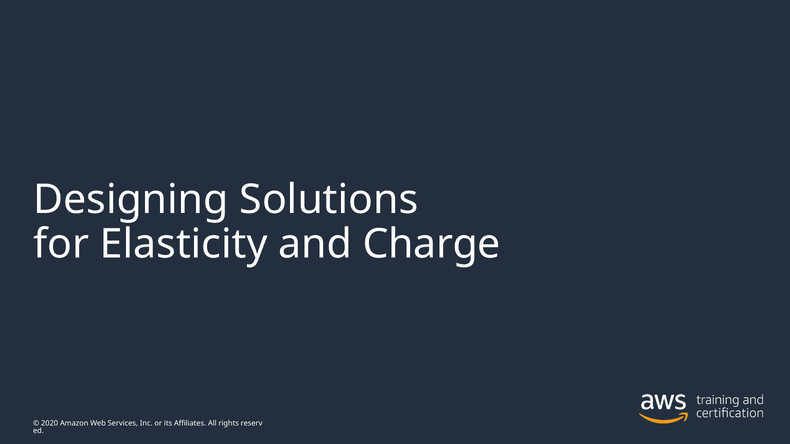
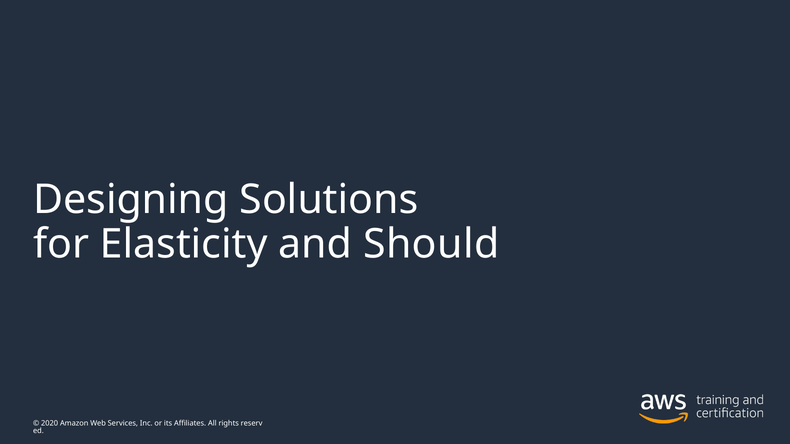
Charge: Charge -> Should
